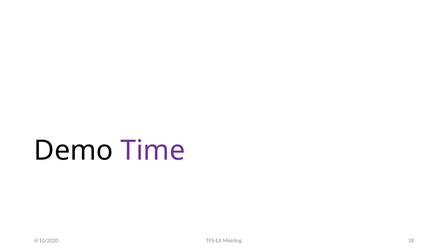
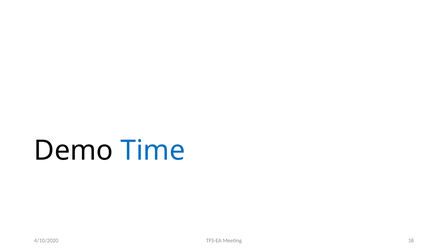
Time colour: purple -> blue
